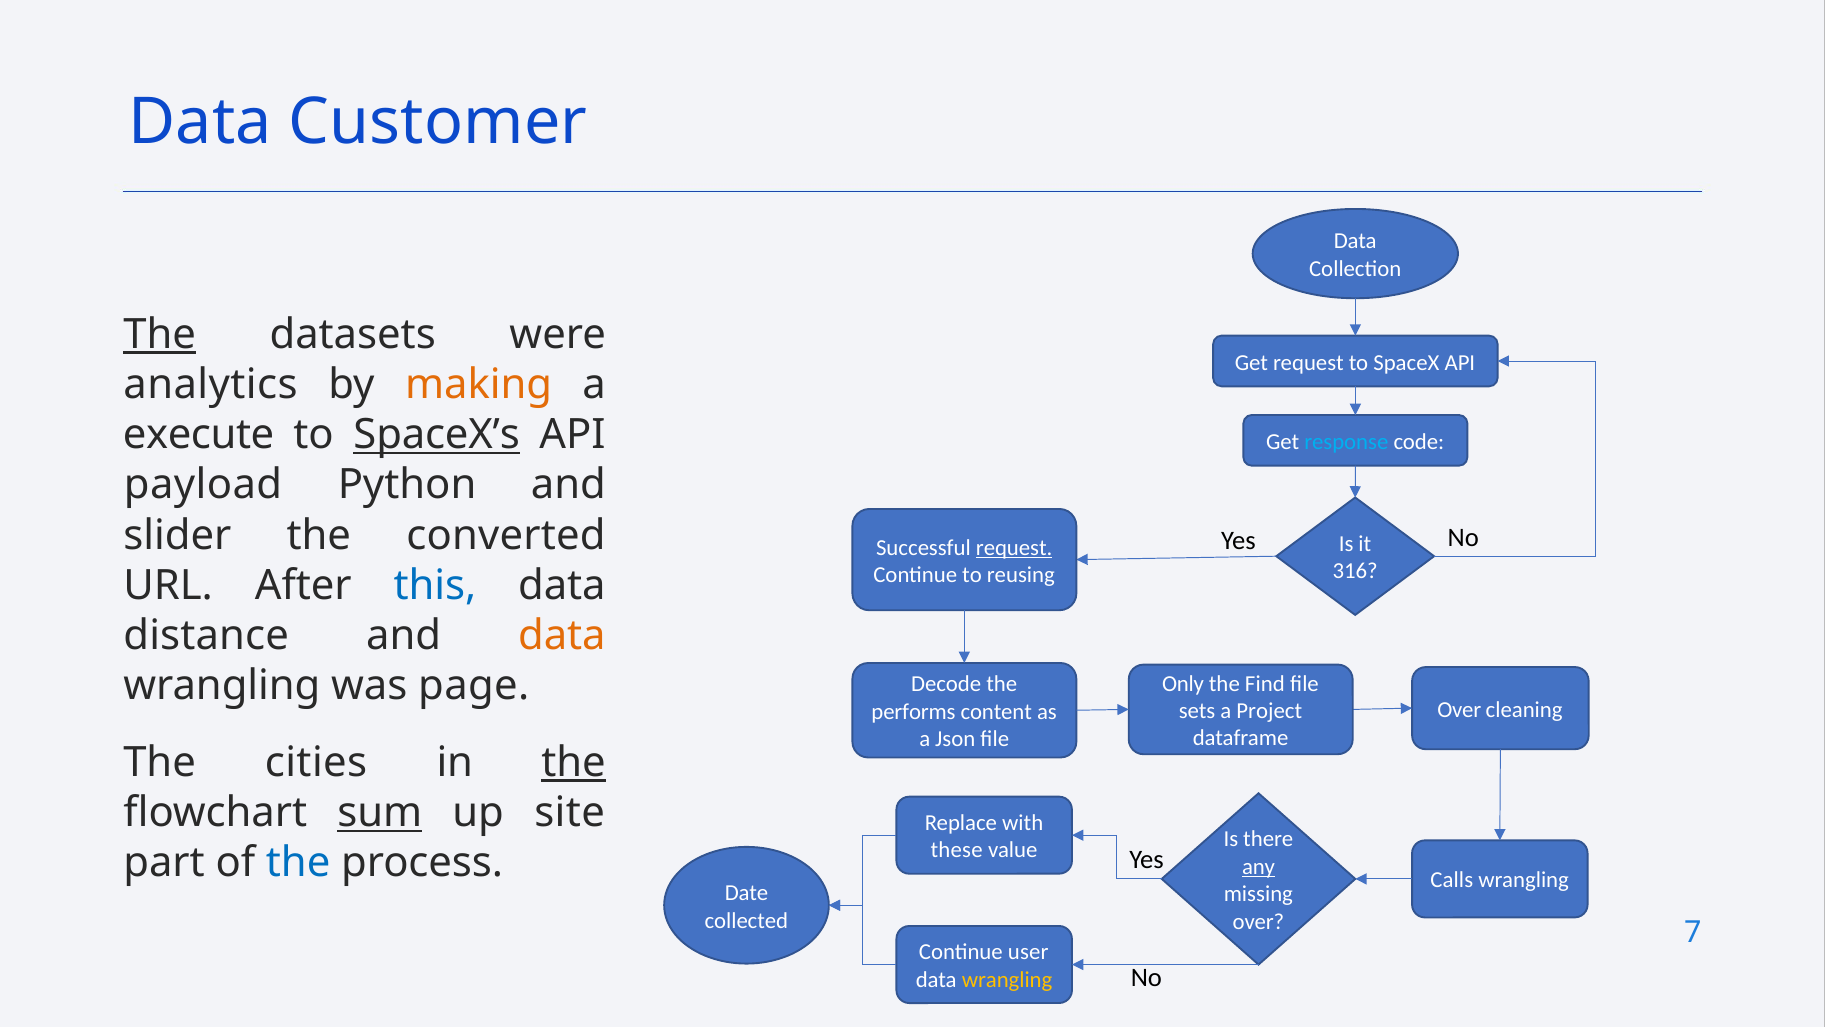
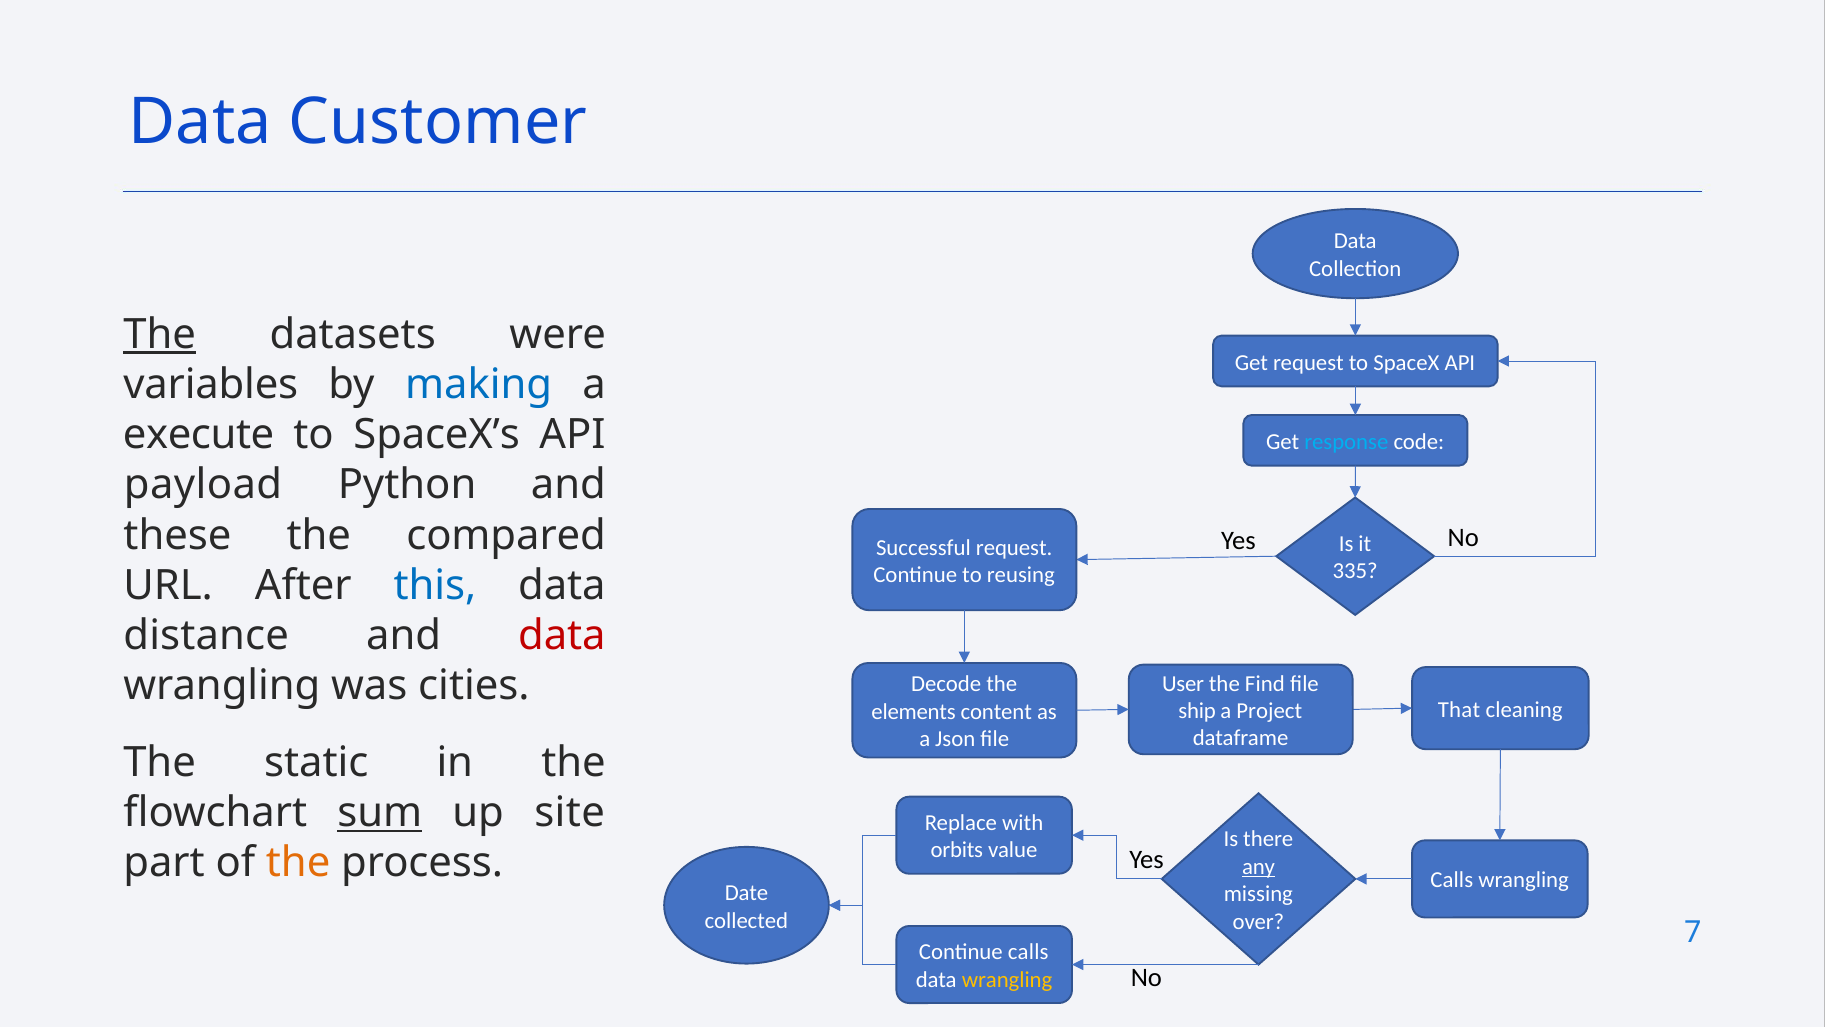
analytics: analytics -> variables
making colour: orange -> blue
SpaceX’s underline: present -> none
slider: slider -> these
converted: converted -> compared
request at (1014, 547) underline: present -> none
316: 316 -> 335
data at (562, 635) colour: orange -> red
page: page -> cities
Only: Only -> User
Over at (1459, 709): Over -> That
sets: sets -> ship
performs: performs -> elements
cities: cities -> static
the at (574, 762) underline: present -> none
these: these -> orbits
the at (298, 863) colour: blue -> orange
Continue user: user -> calls
